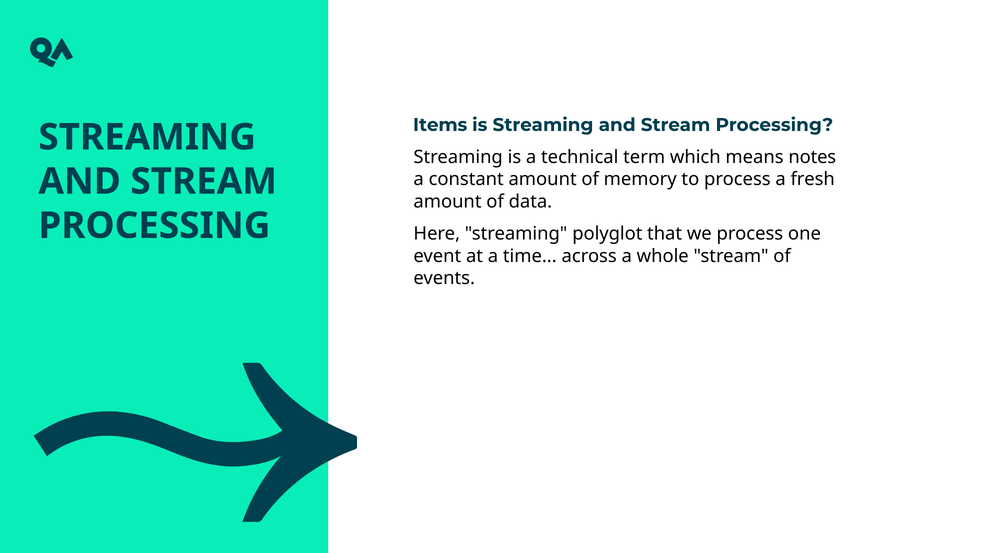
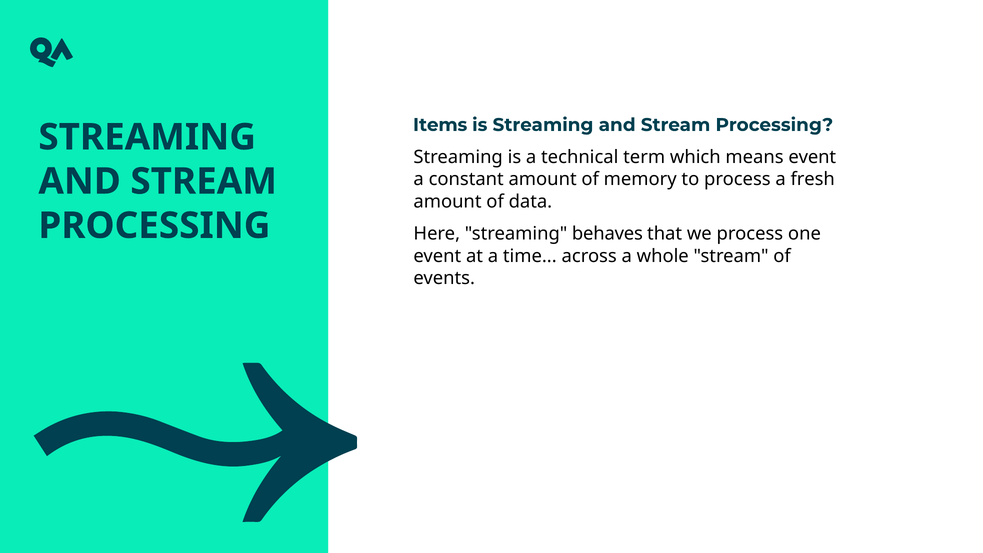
means notes: notes -> event
polyglot: polyglot -> behaves
